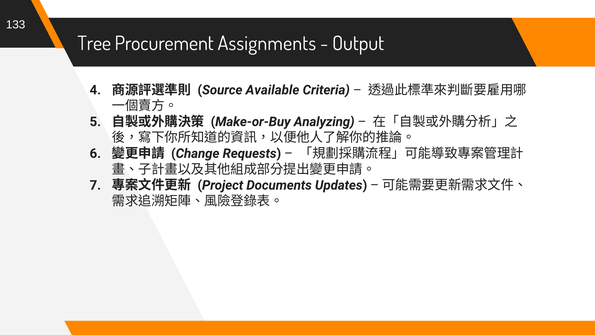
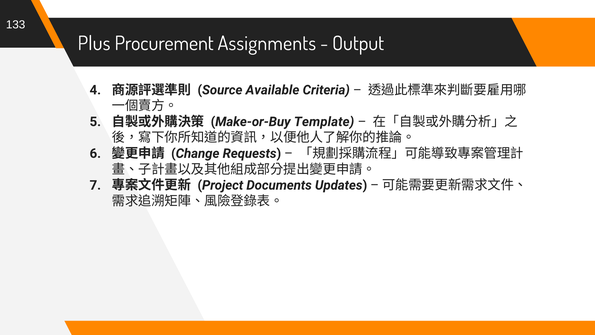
Tree: Tree -> Plus
Analyzing: Analyzing -> Template
